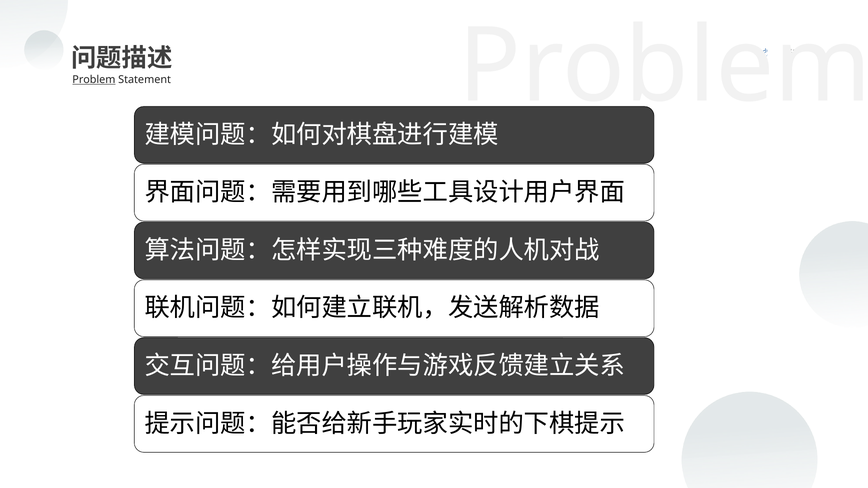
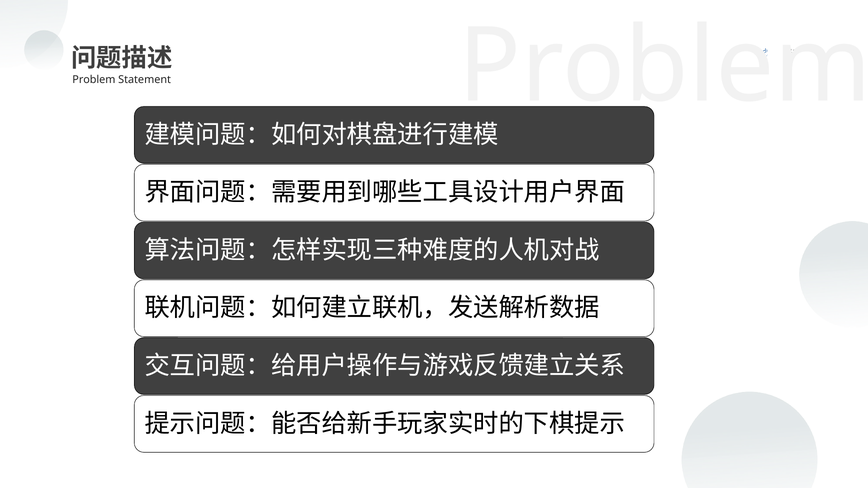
Problem at (94, 80) underline: present -> none
